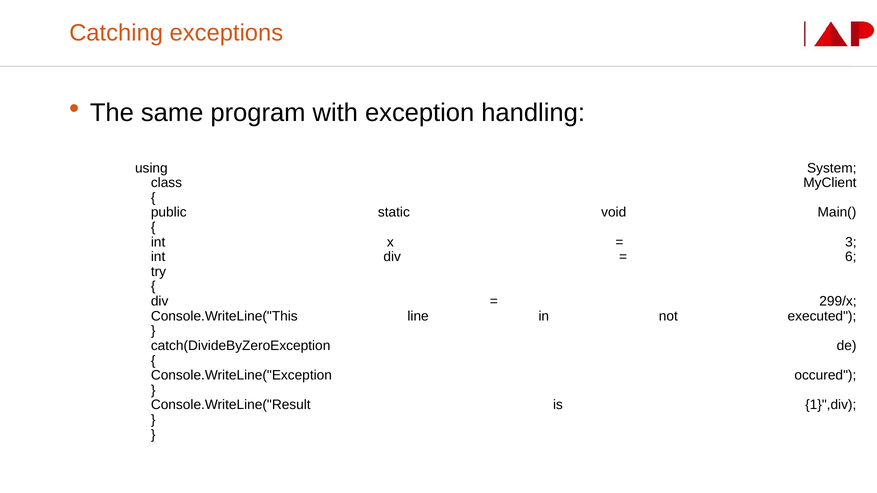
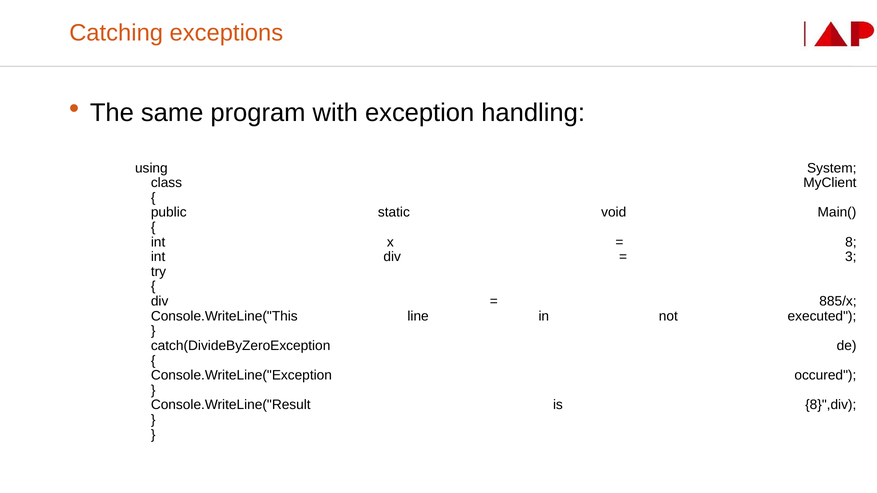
3: 3 -> 8
6: 6 -> 3
299/x: 299/x -> 885/x
1}",div: 1}",div -> 8}",div
